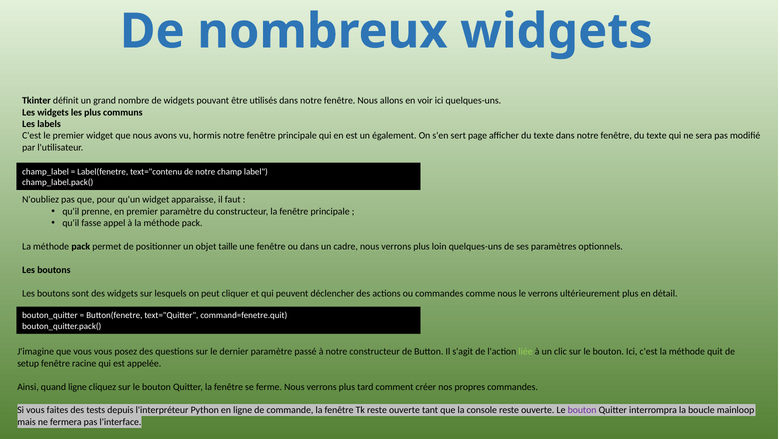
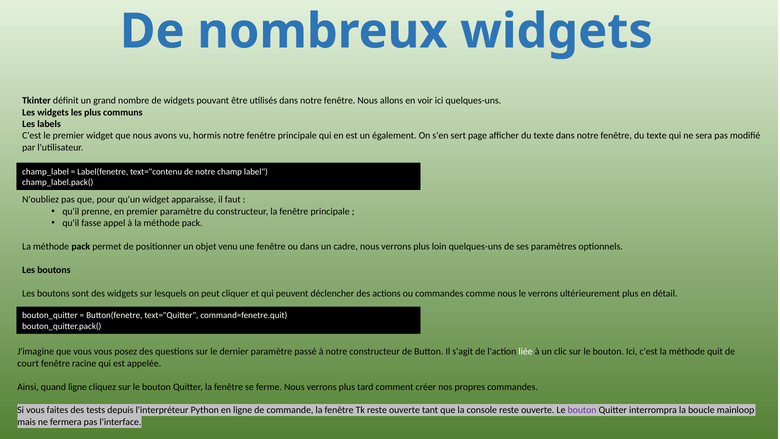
taille: taille -> venu
liée colour: light green -> white
setup: setup -> court
